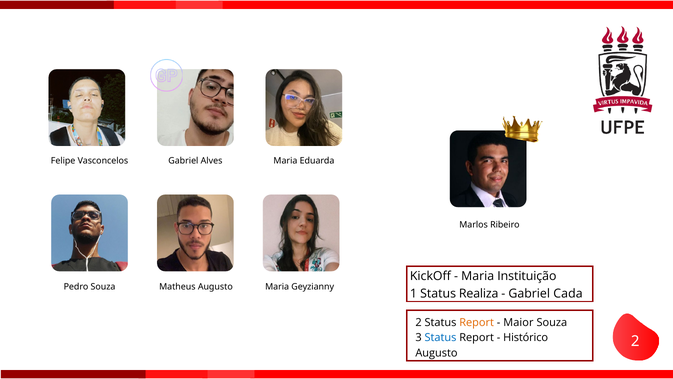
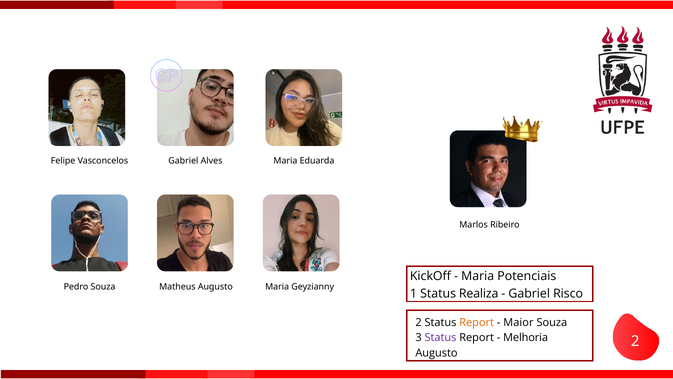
Instituição: Instituição -> Potenciais
Cada: Cada -> Risco
Status at (440, 337) colour: blue -> purple
Histórico: Histórico -> Melhoria
